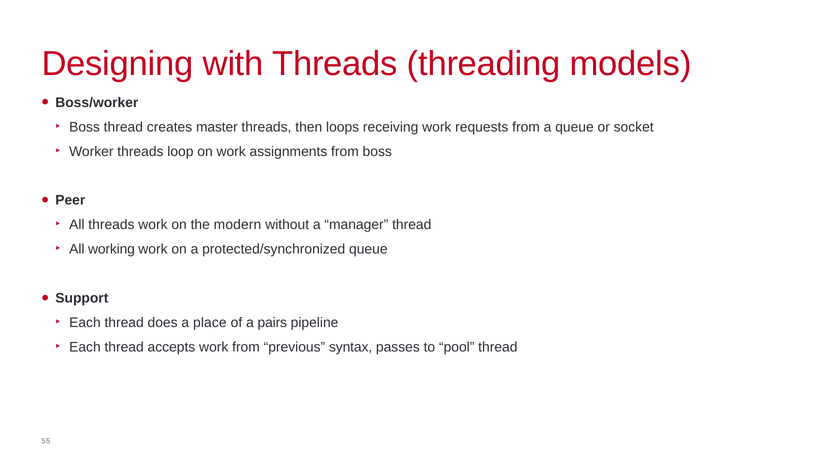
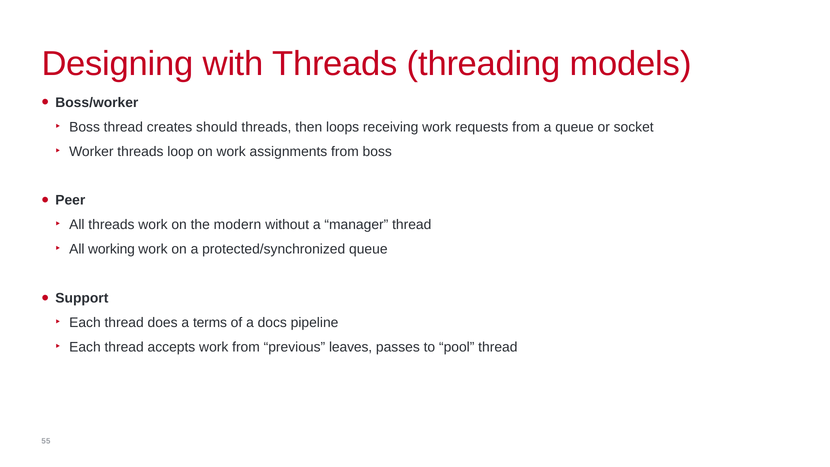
master: master -> should
place: place -> terms
pairs: pairs -> docs
syntax: syntax -> leaves
